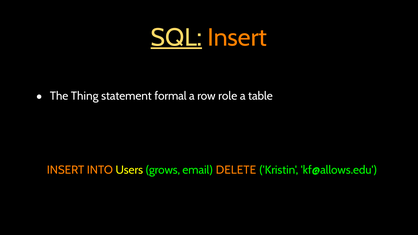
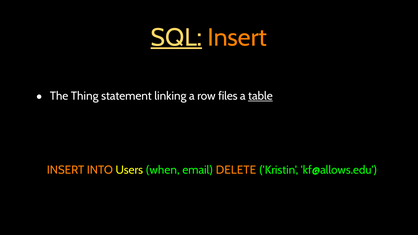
formal: formal -> linking
role: role -> files
table underline: none -> present
grows: grows -> when
